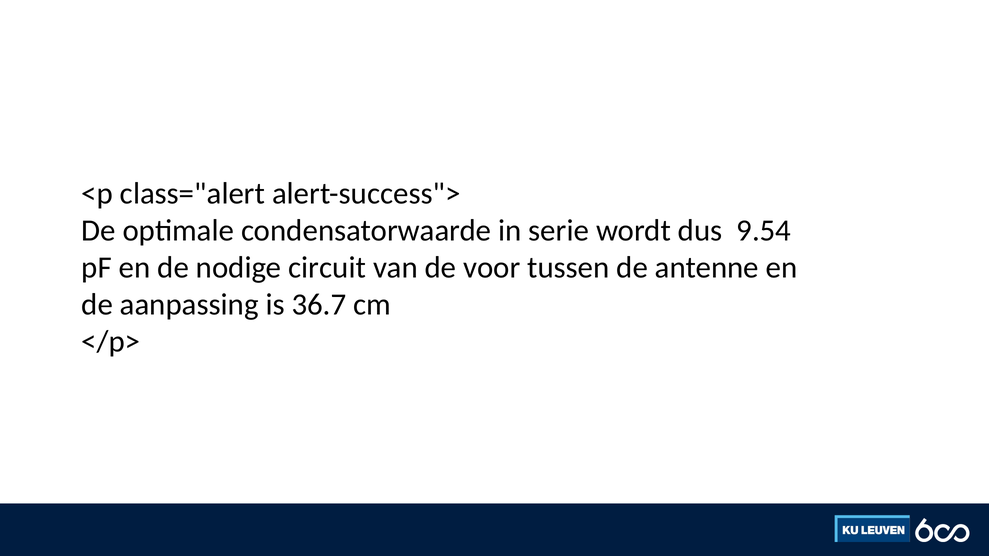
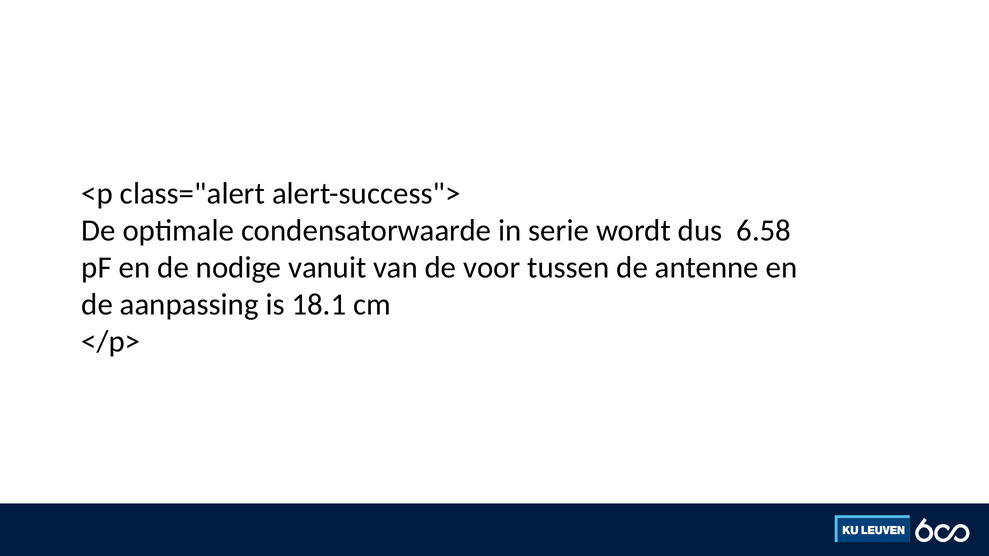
9.54: 9.54 -> 6.58
circuit: circuit -> vanuit
36.7: 36.7 -> 18.1
